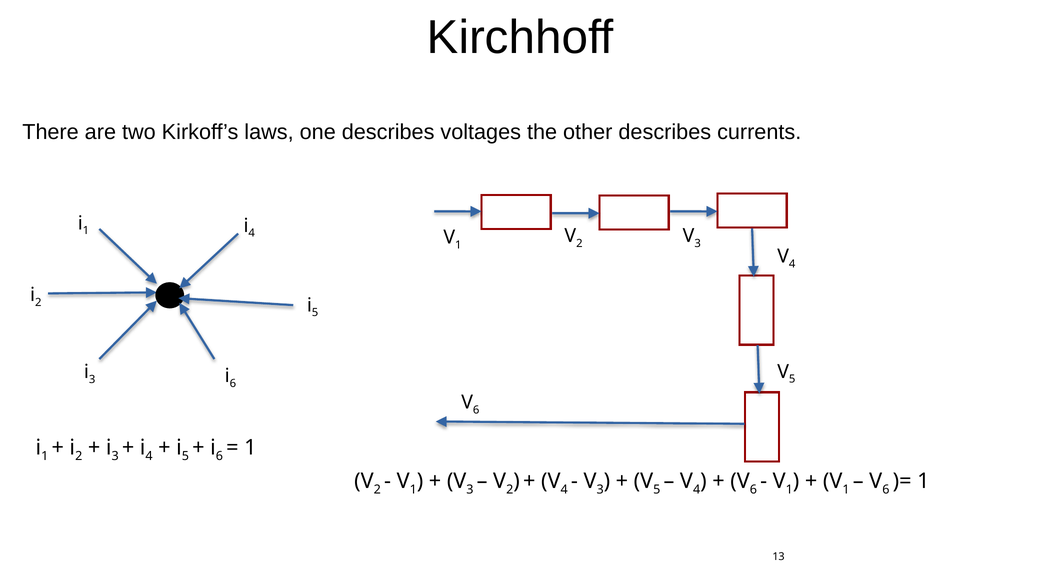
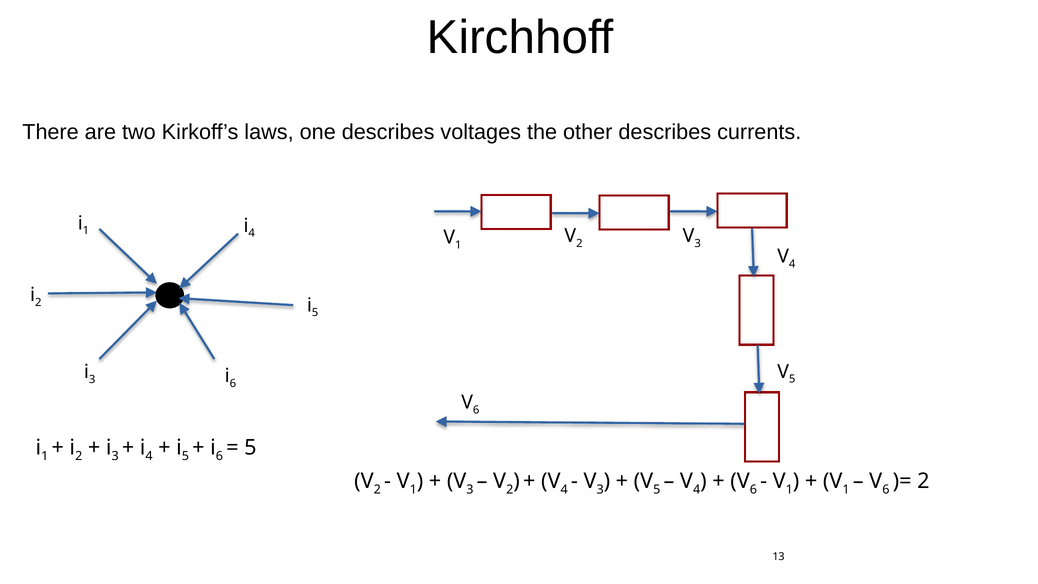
1 at (250, 448): 1 -> 5
1 at (923, 481): 1 -> 2
